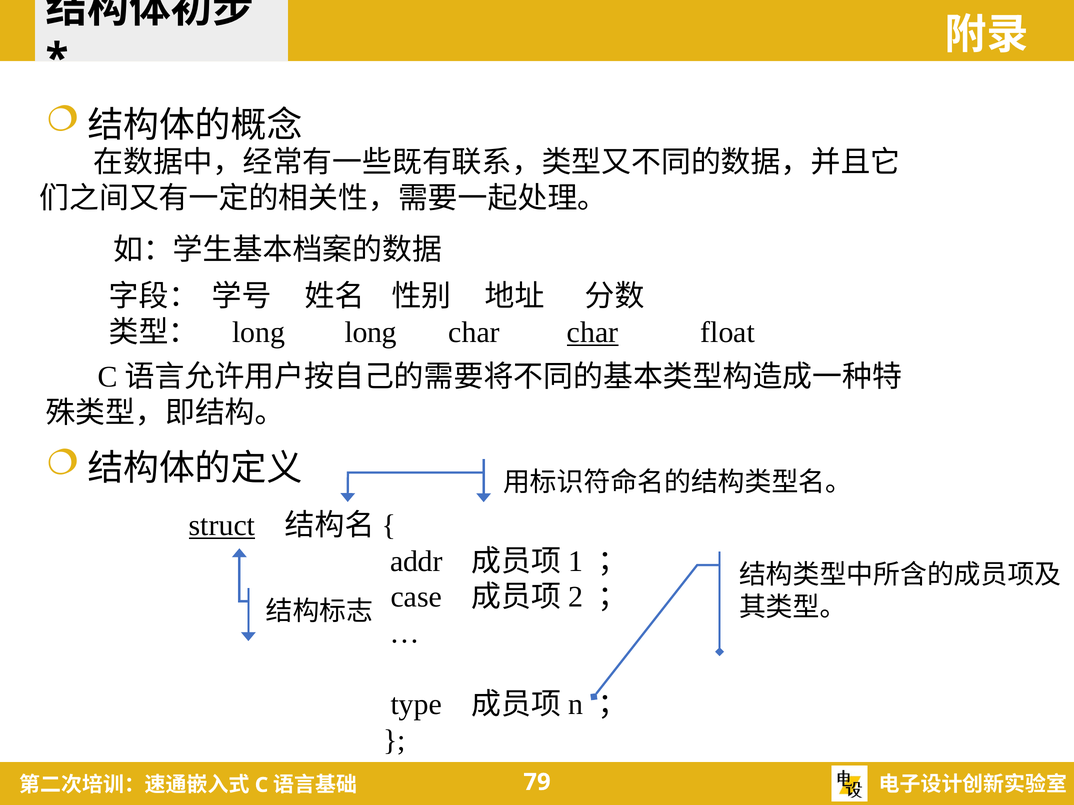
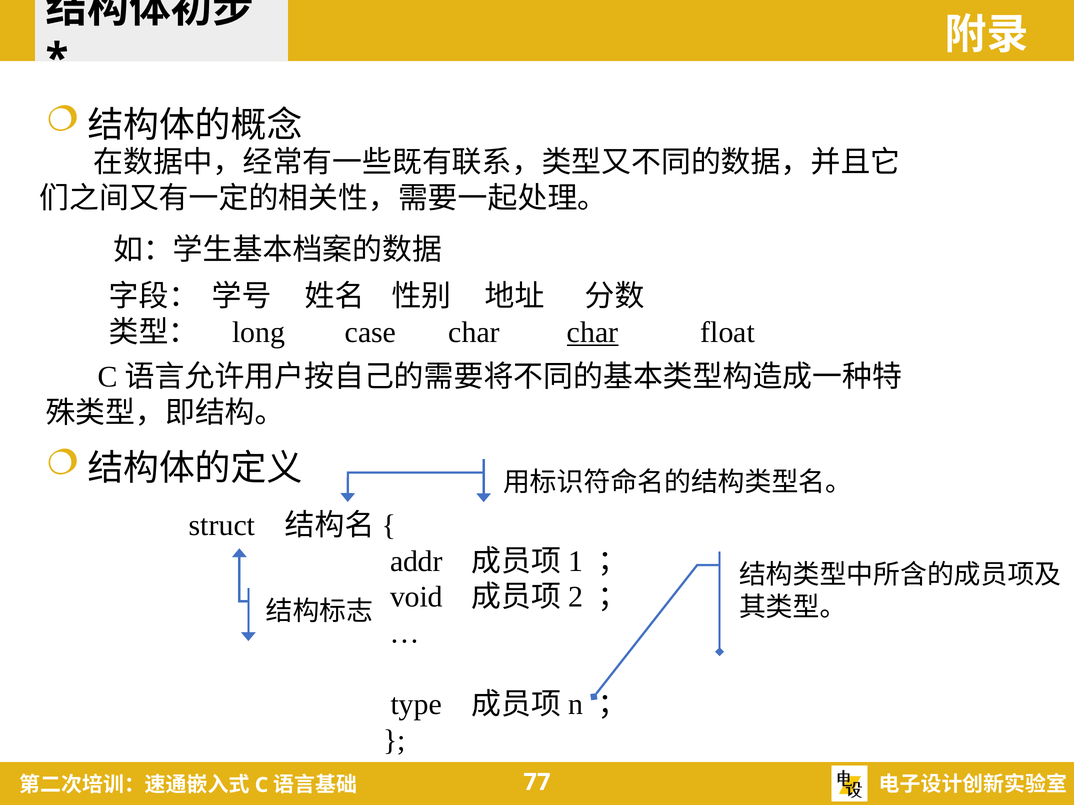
long long: long -> case
struct underline: present -> none
case: case -> void
79: 79 -> 77
